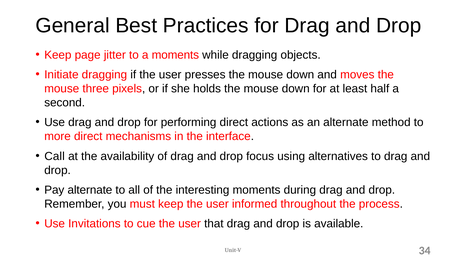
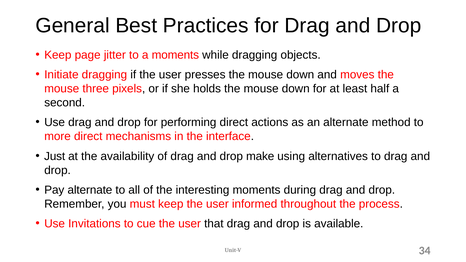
Call: Call -> Just
focus: focus -> make
